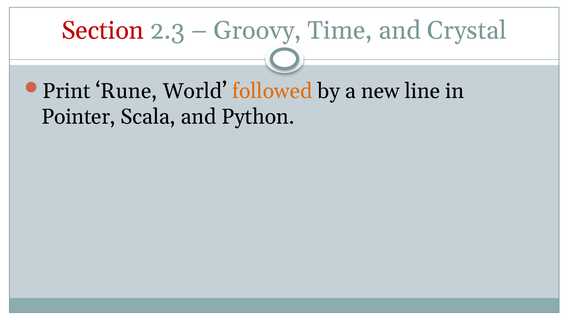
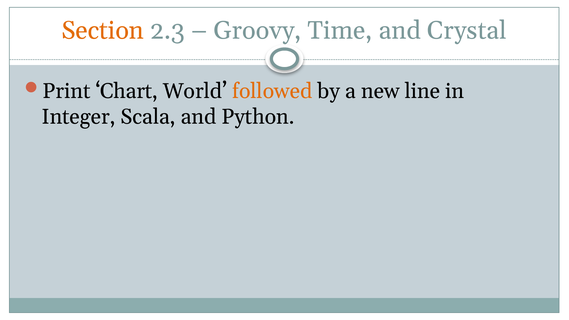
Section colour: red -> orange
Rune: Rune -> Chart
Pointer: Pointer -> Integer
